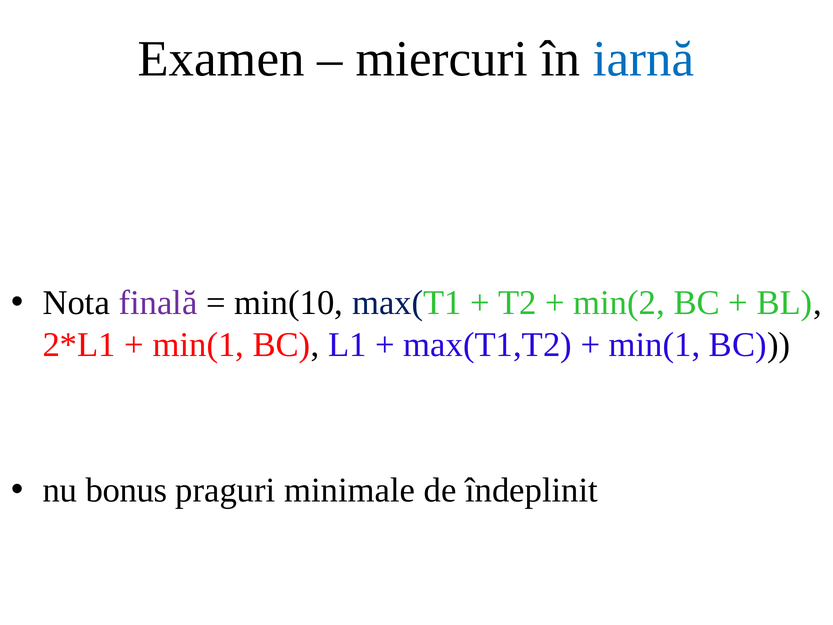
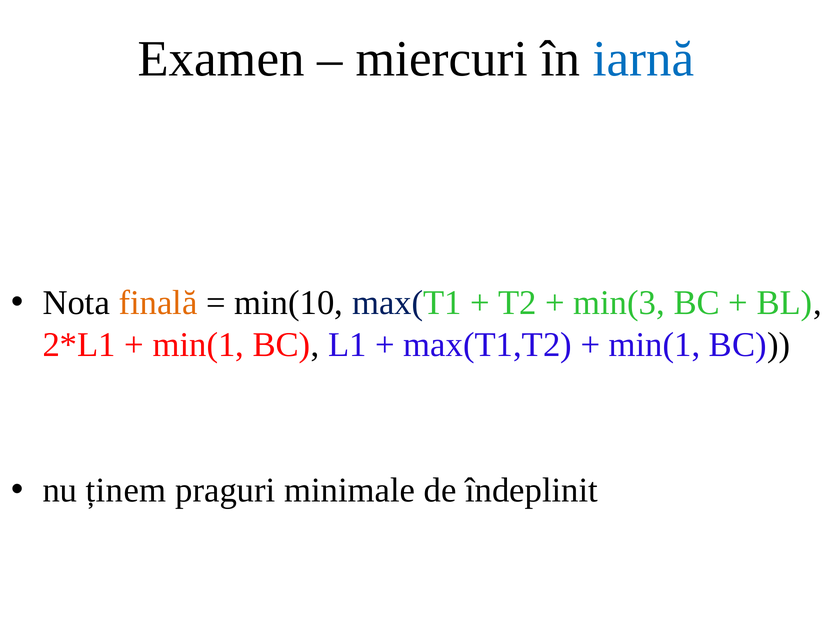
finală colour: purple -> orange
min(2: min(2 -> min(3
bonus: bonus -> ținem
